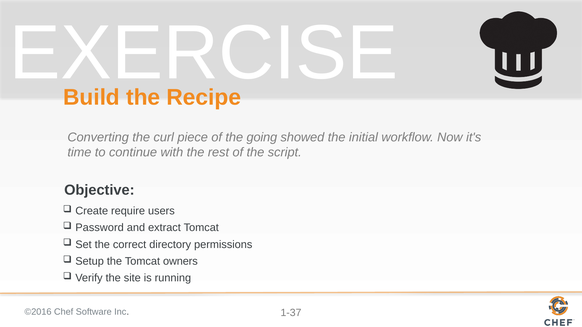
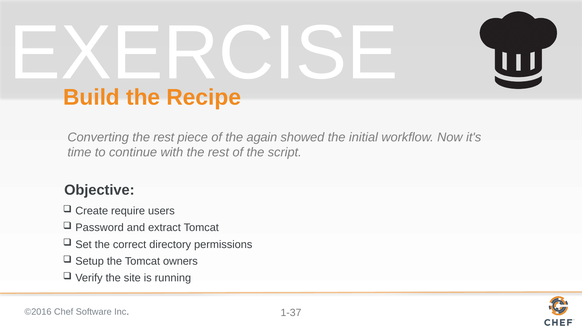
Converting the curl: curl -> rest
going: going -> again
